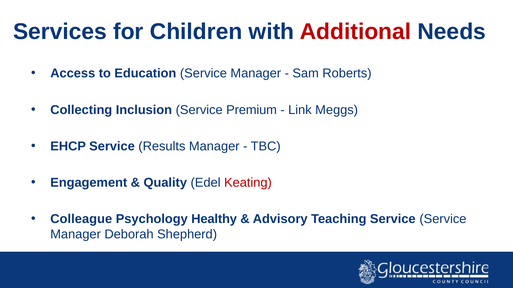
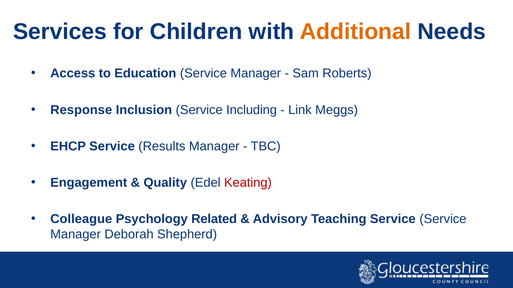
Additional colour: red -> orange
Collecting: Collecting -> Response
Premium: Premium -> Including
Healthy: Healthy -> Related
